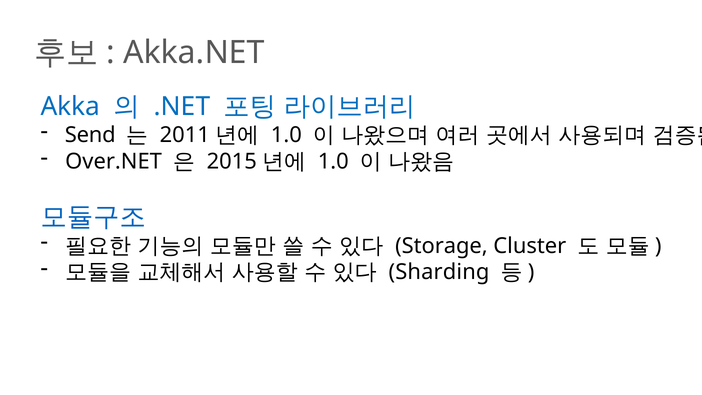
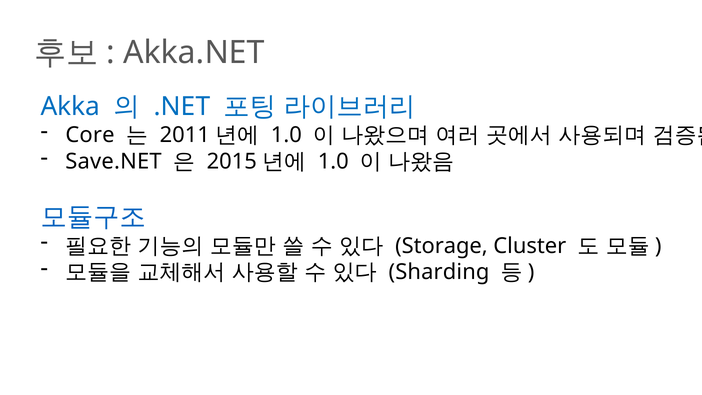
Send: Send -> Core
Over.NET: Over.NET -> Save.NET
